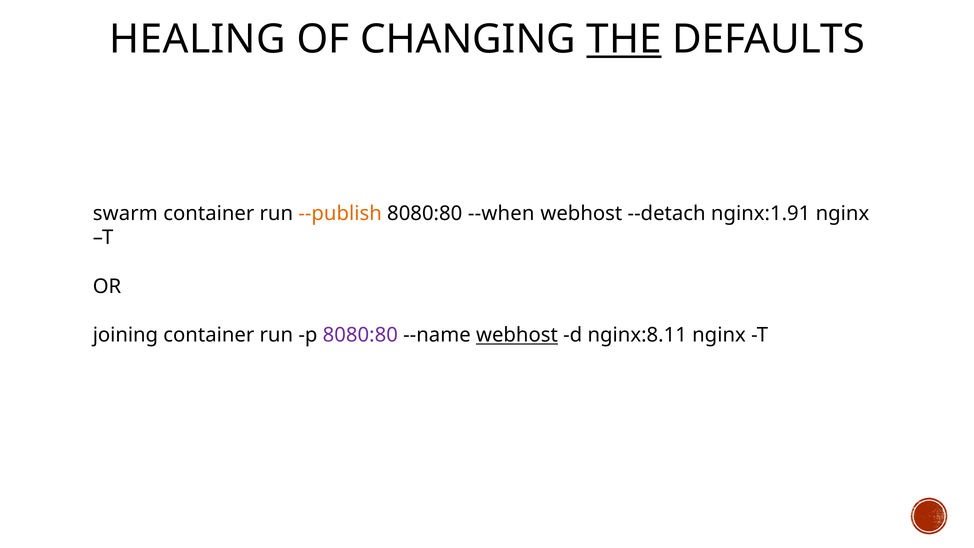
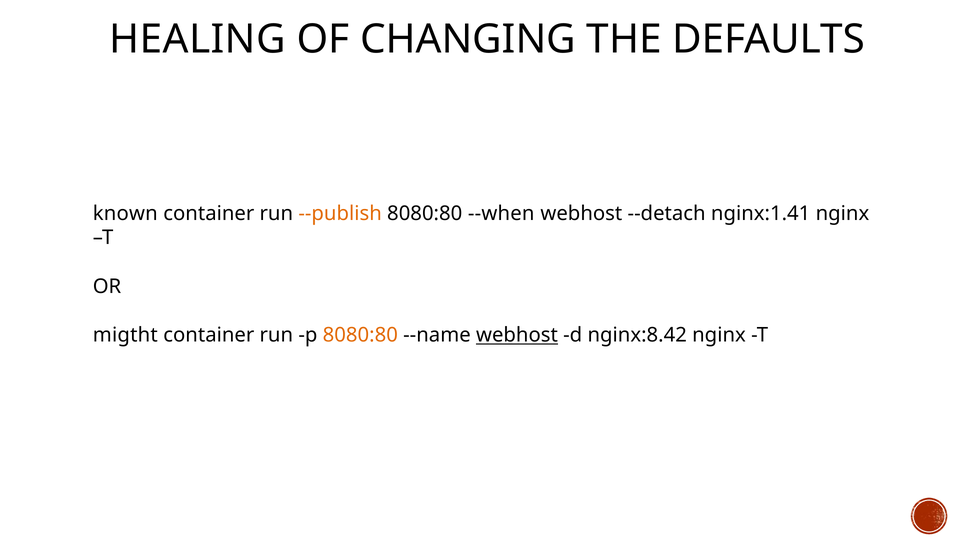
THE underline: present -> none
swarm: swarm -> known
nginx:1.91: nginx:1.91 -> nginx:1.41
joining: joining -> migtht
8080:80 at (360, 335) colour: purple -> orange
nginx:8.11: nginx:8.11 -> nginx:8.42
